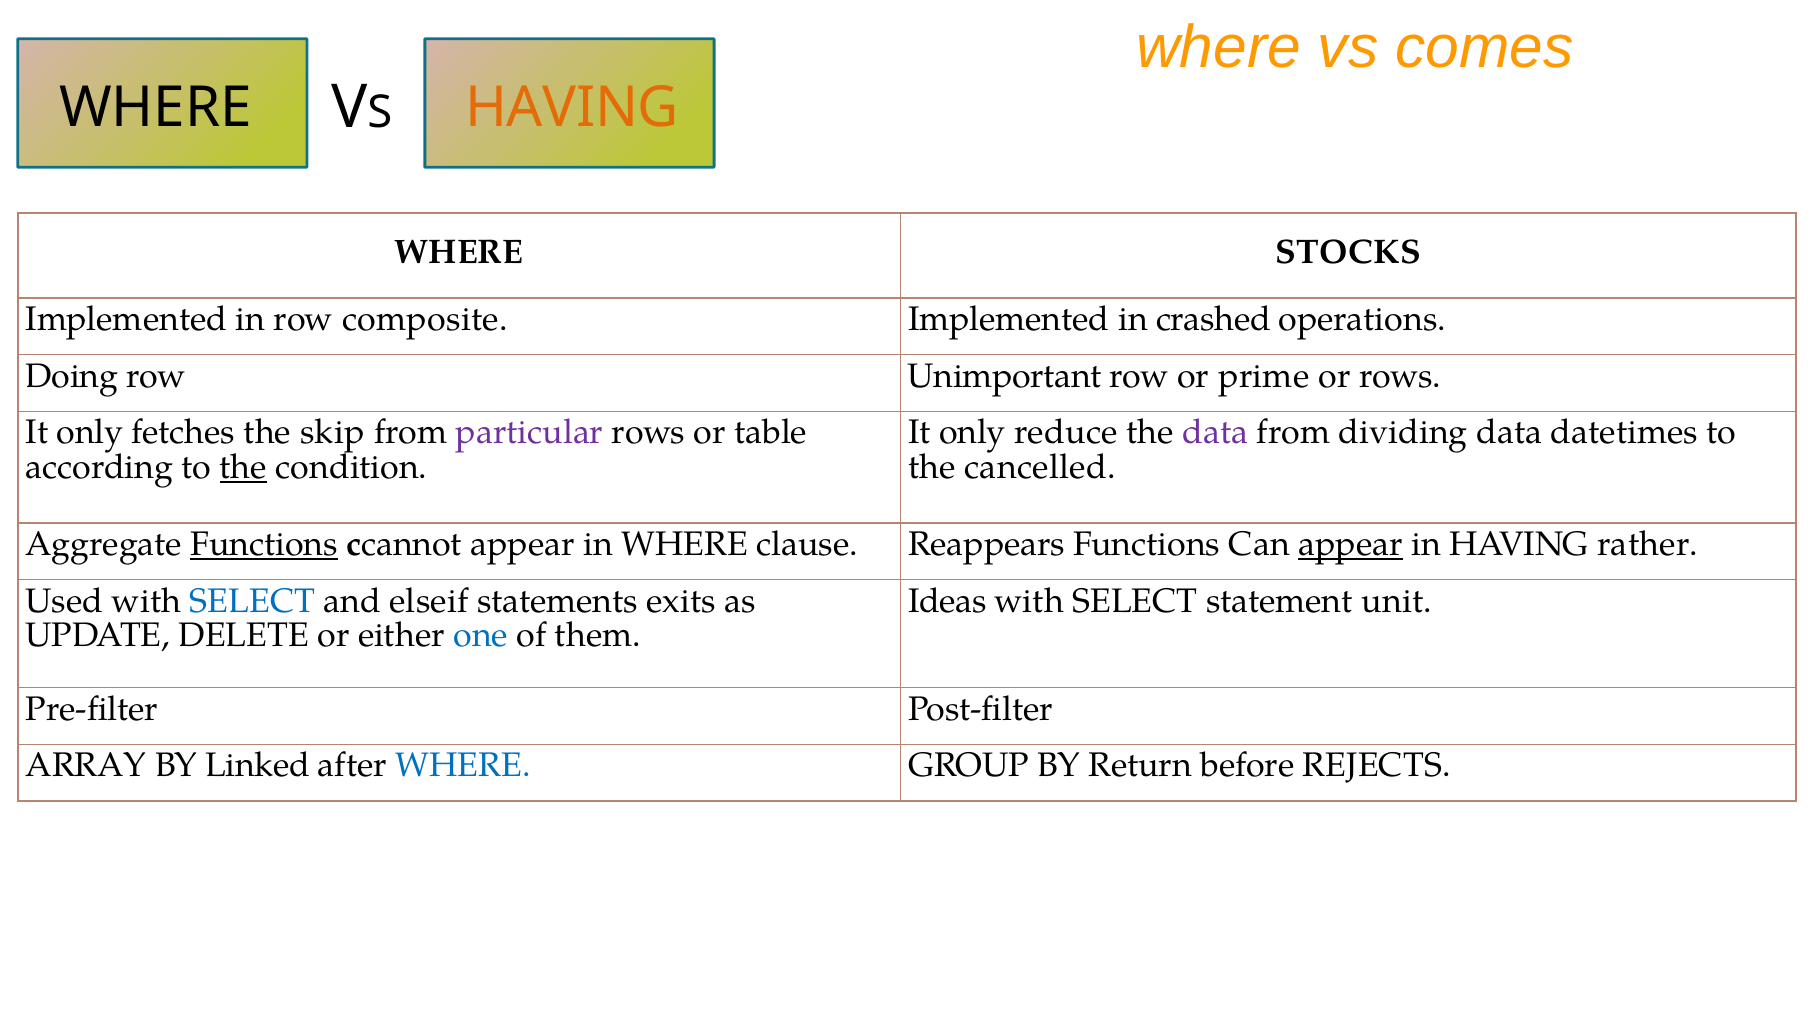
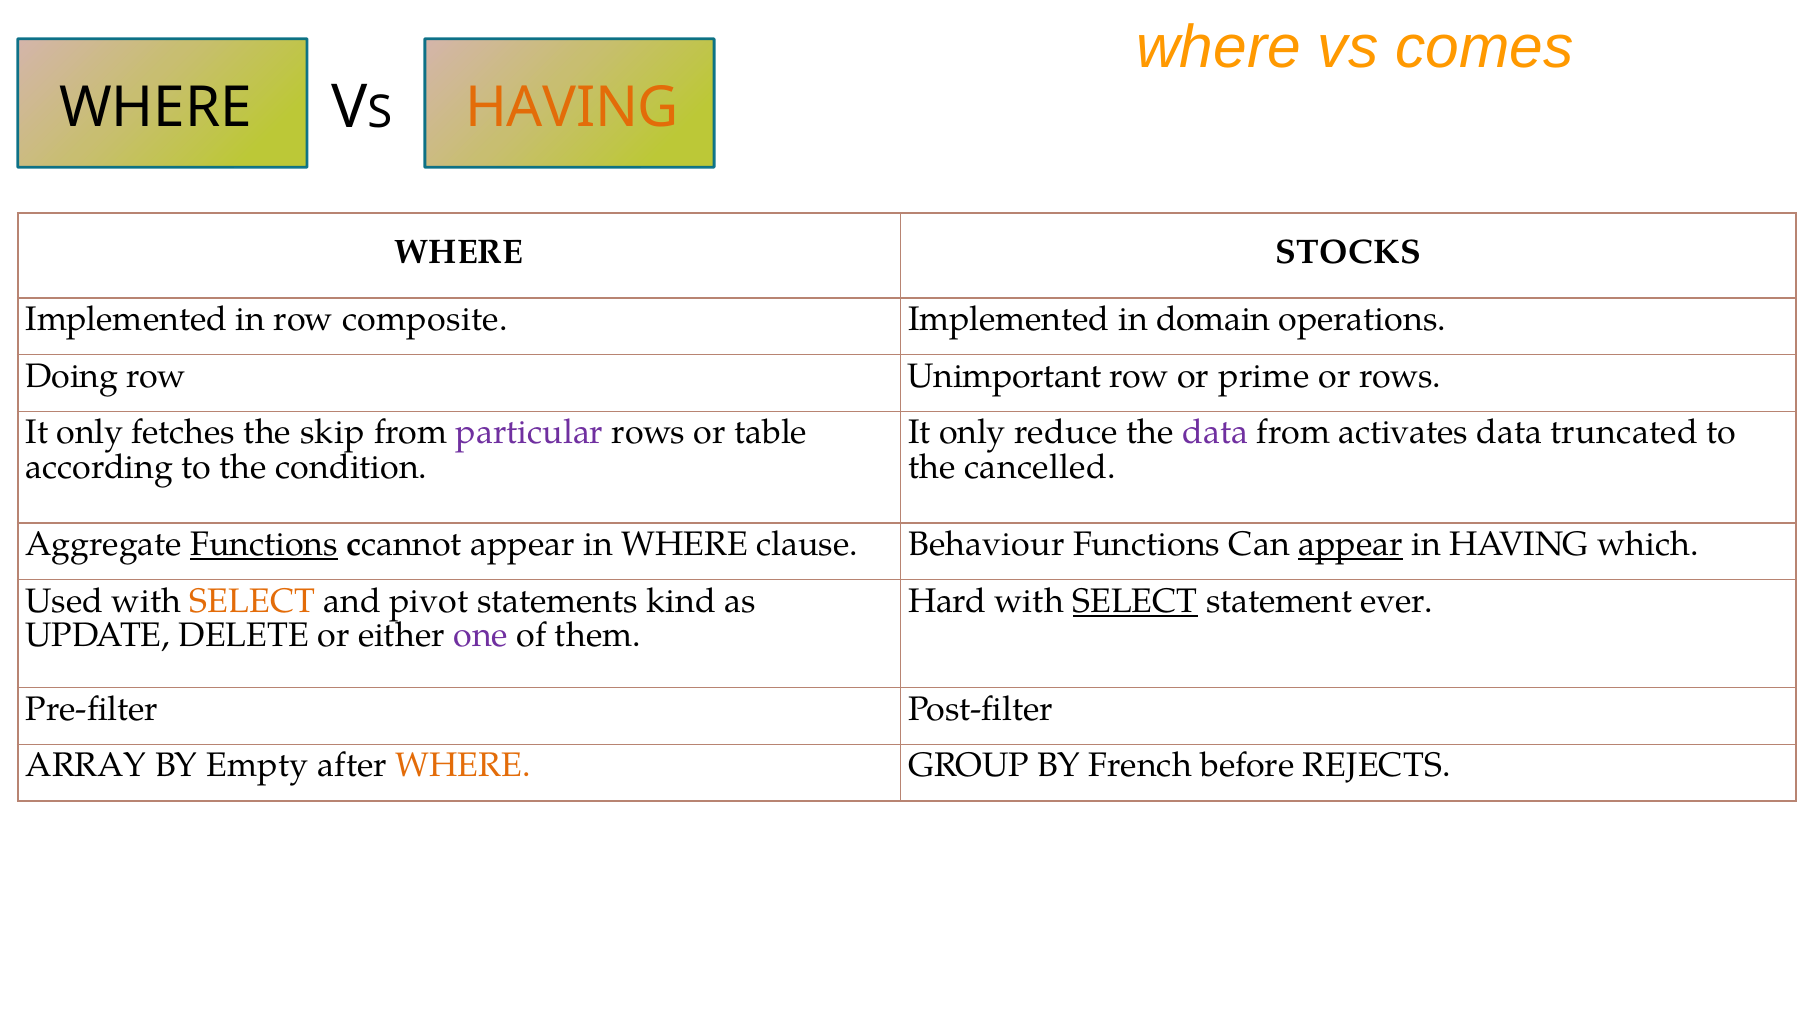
crashed: crashed -> domain
dividing: dividing -> activates
datetimes: datetimes -> truncated
the at (243, 467) underline: present -> none
Reappears: Reappears -> Behaviour
rather: rather -> which
SELECT at (252, 601) colour: blue -> orange
elseif: elseif -> pivot
exits: exits -> kind
Ideas: Ideas -> Hard
SELECT at (1135, 601) underline: none -> present
unit: unit -> ever
one colour: blue -> purple
Linked: Linked -> Empty
WHERE at (463, 766) colour: blue -> orange
Return: Return -> French
